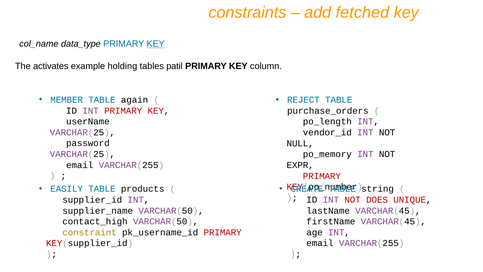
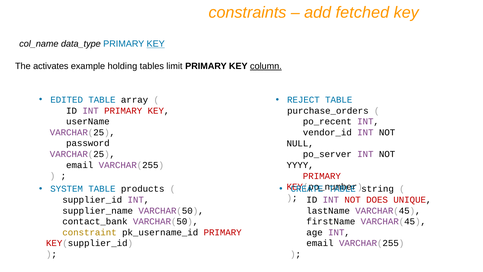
patil: patil -> limit
column underline: none -> present
MEMBER: MEMBER -> EDITED
again: again -> array
po_length: po_length -> po_recent
po_memory: po_memory -> po_server
EXPR: EXPR -> YYYY
EASILY: EASILY -> SYSTEM
contact_high: contact_high -> contact_bank
